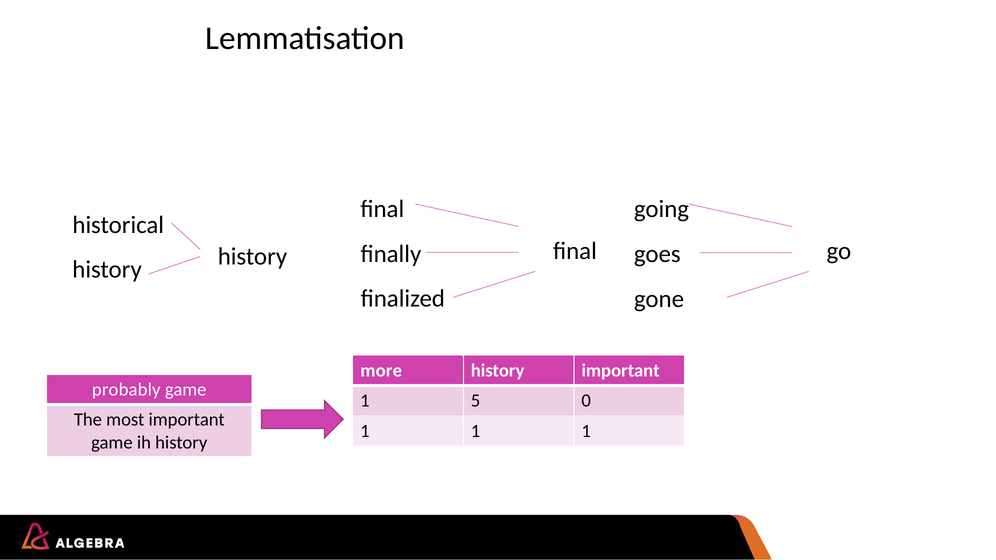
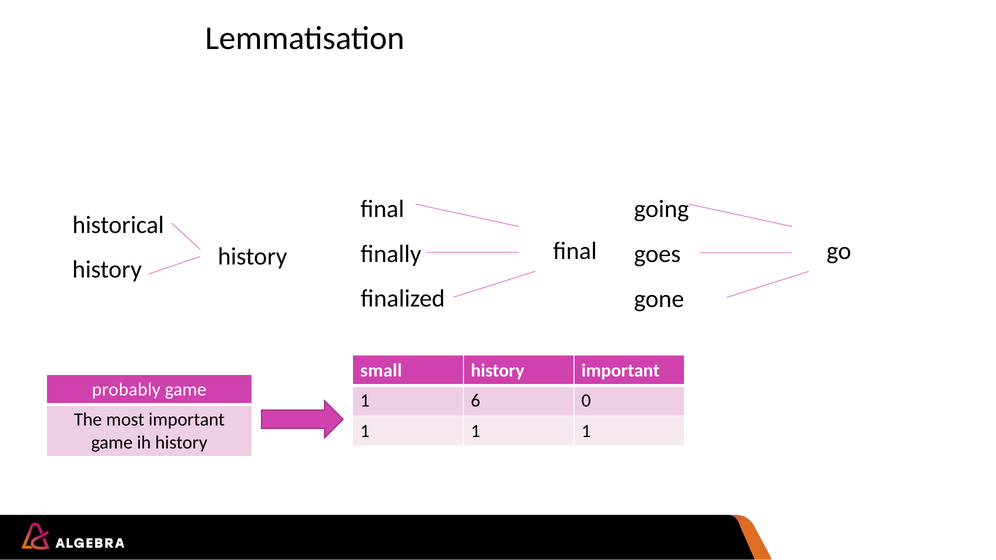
more: more -> small
5: 5 -> 6
